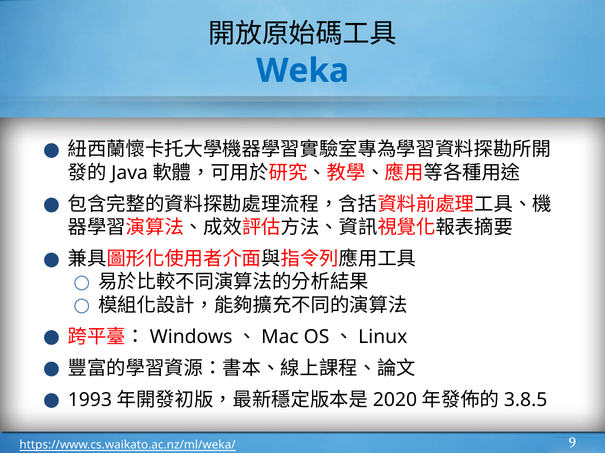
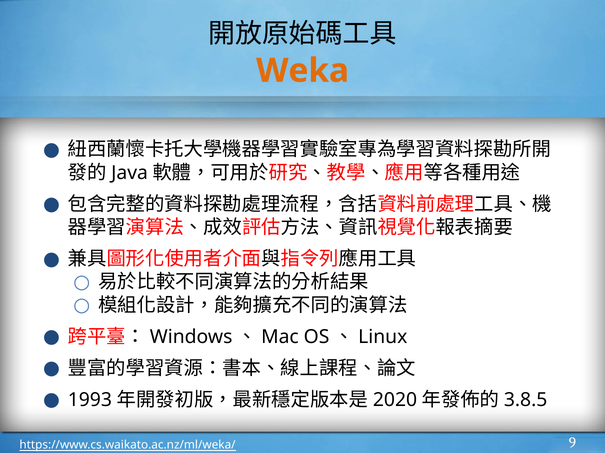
Weka colour: blue -> orange
